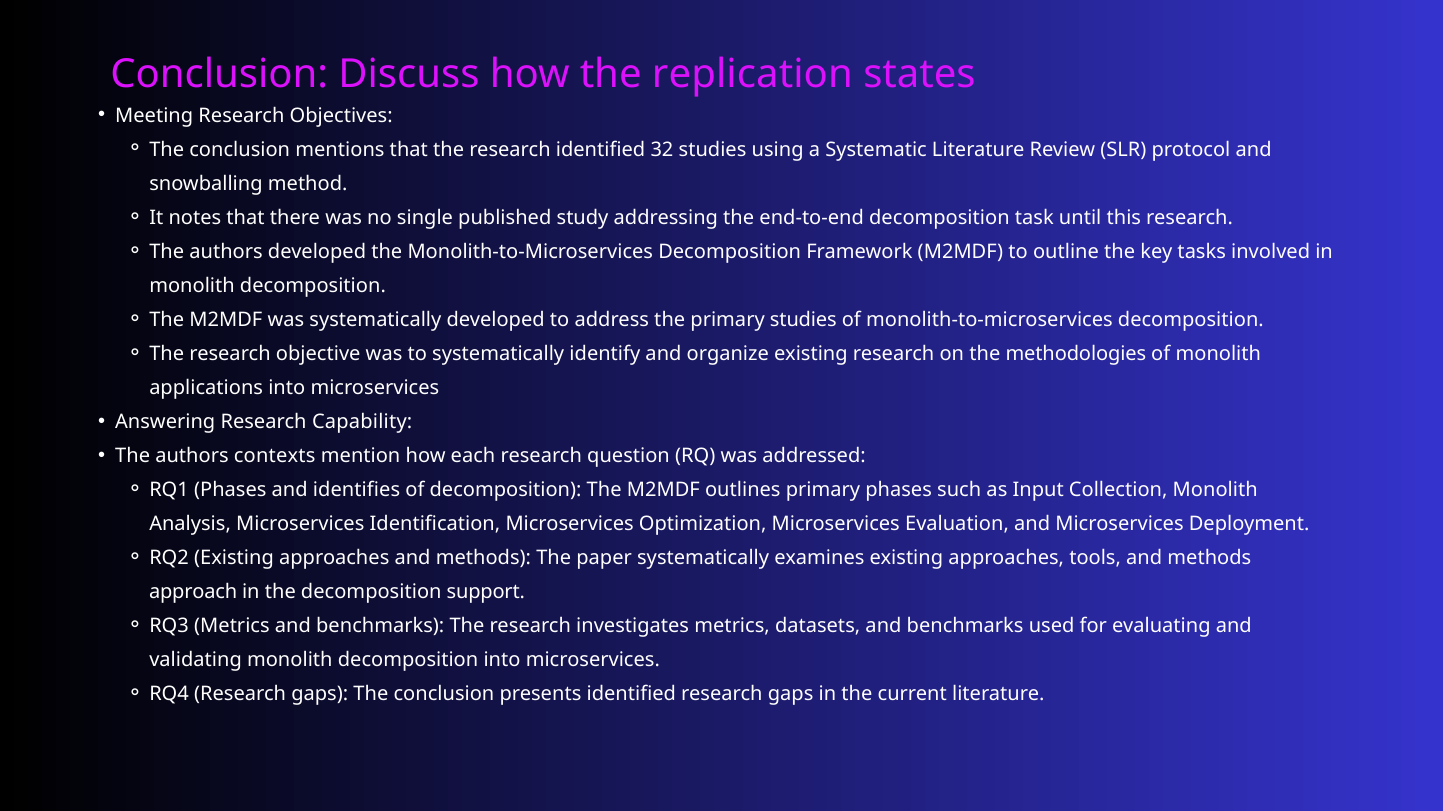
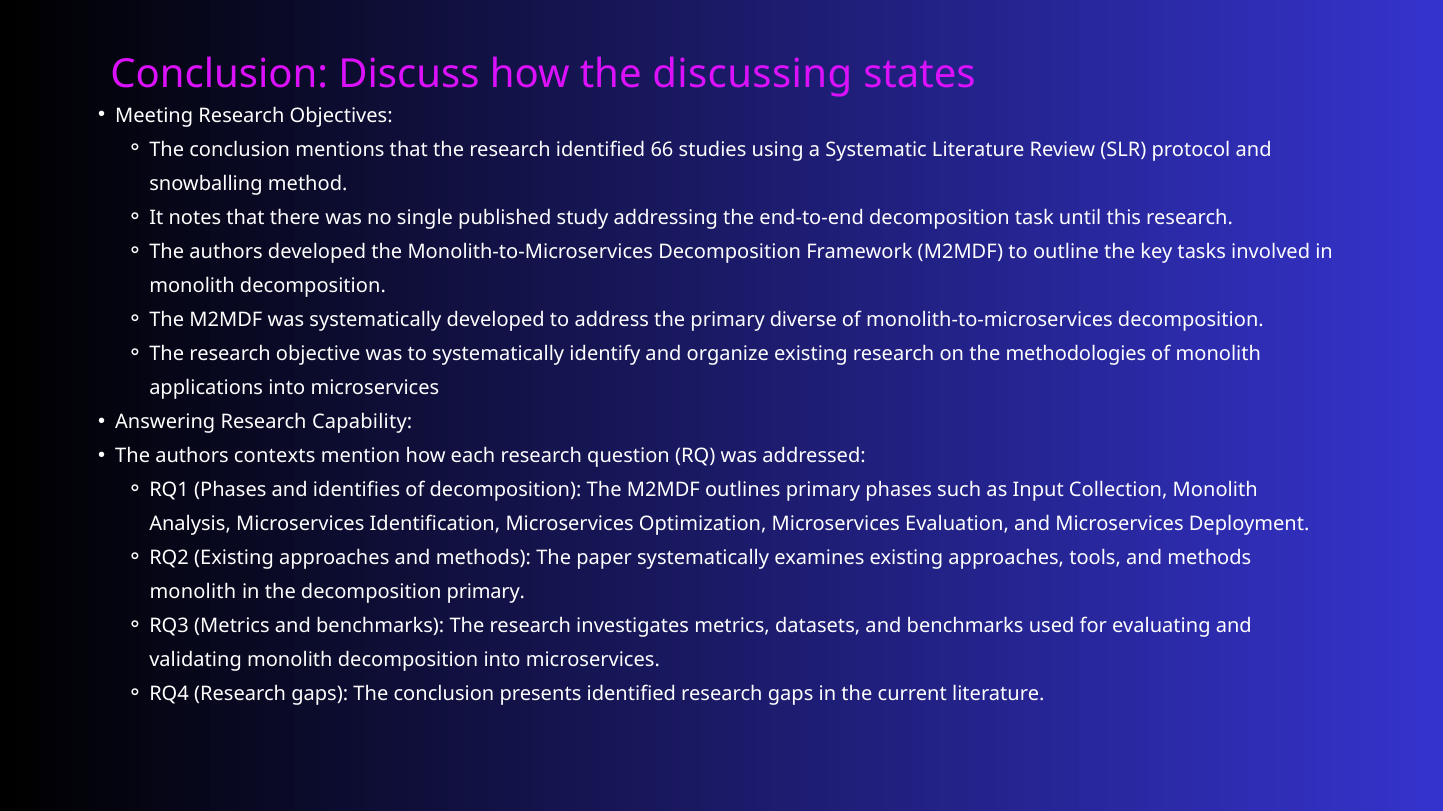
replication: replication -> discussing
32: 32 -> 66
primary studies: studies -> diverse
approach at (193, 592): approach -> monolith
decomposition support: support -> primary
